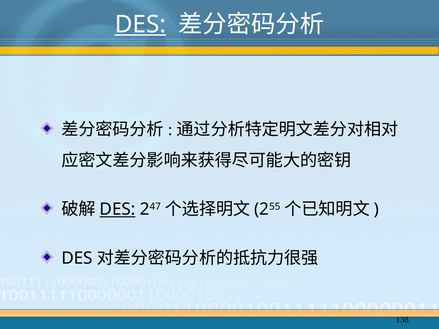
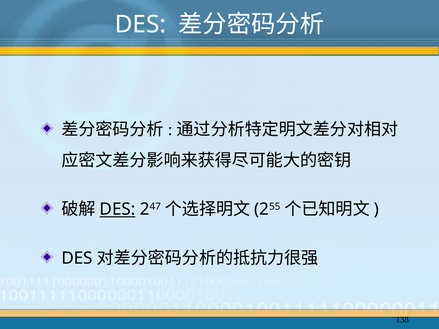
DES at (140, 25) underline: present -> none
